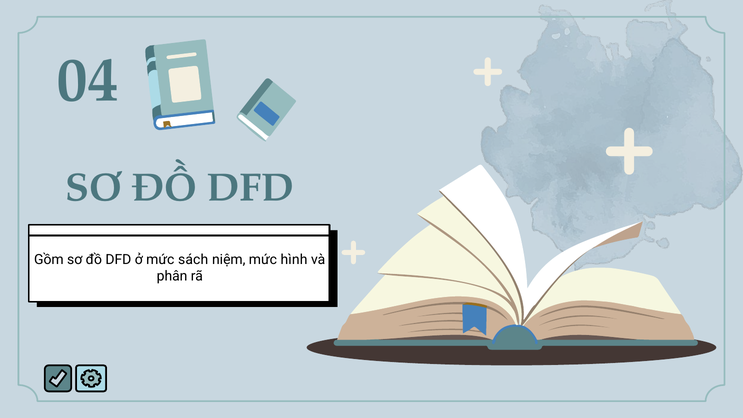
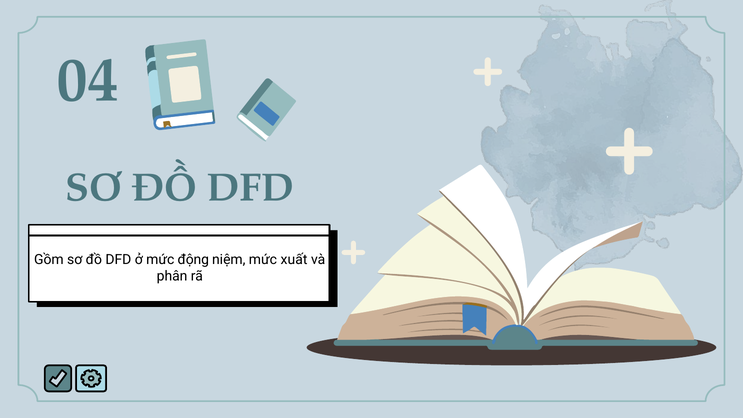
sách: sách -> động
hình: hình -> xuất
